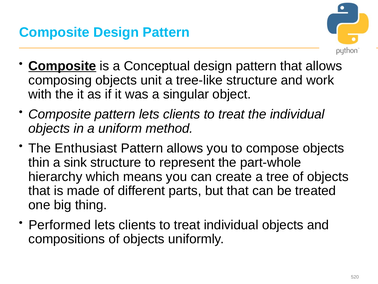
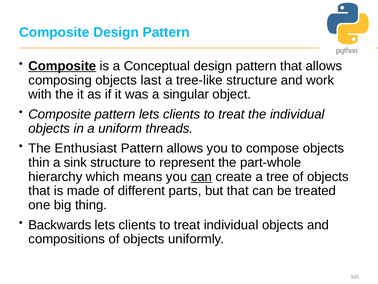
unit: unit -> last
method: method -> threads
can at (201, 176) underline: none -> present
Performed: Performed -> Backwards
